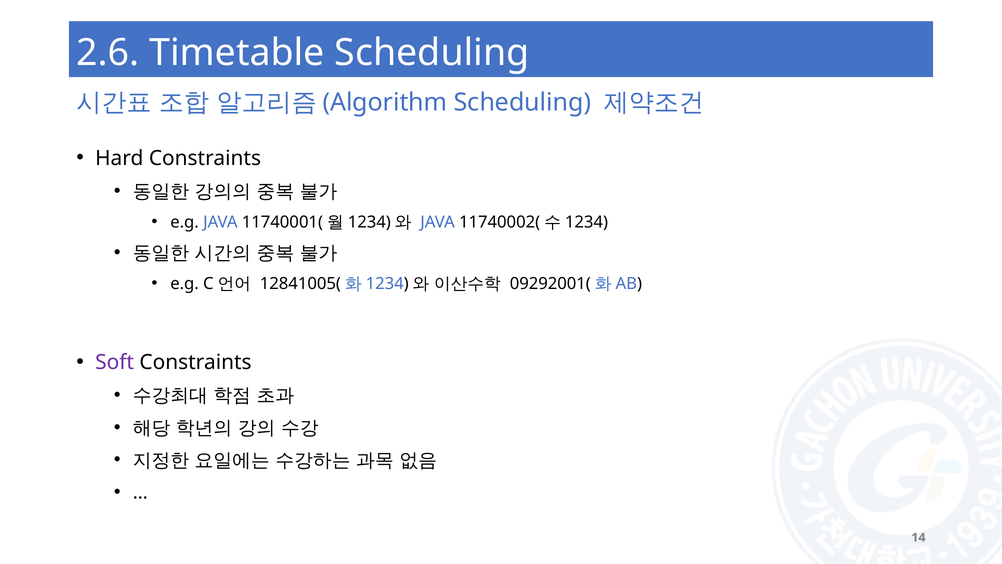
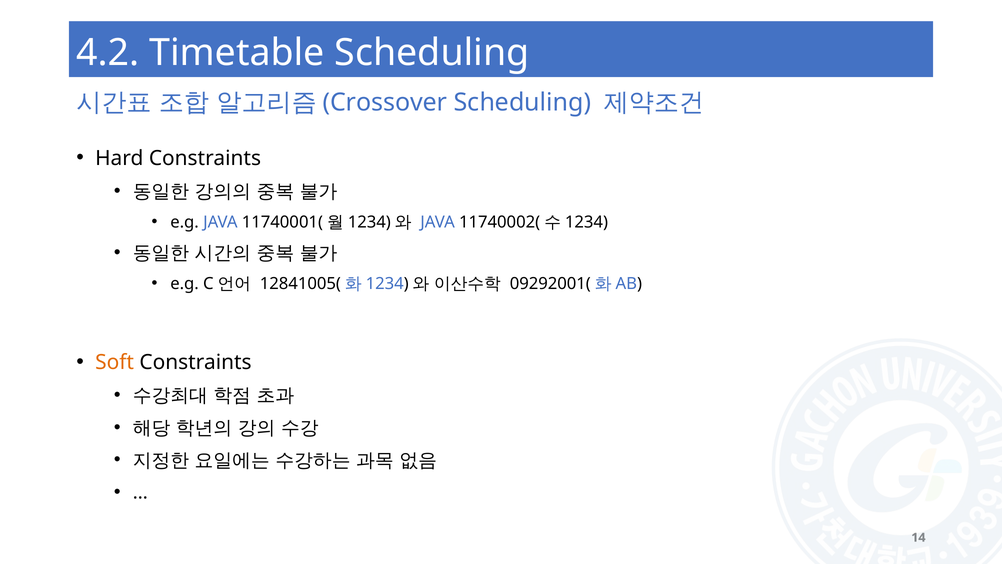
2.6: 2.6 -> 4.2
Algorithm: Algorithm -> Crossover
Soft colour: purple -> orange
